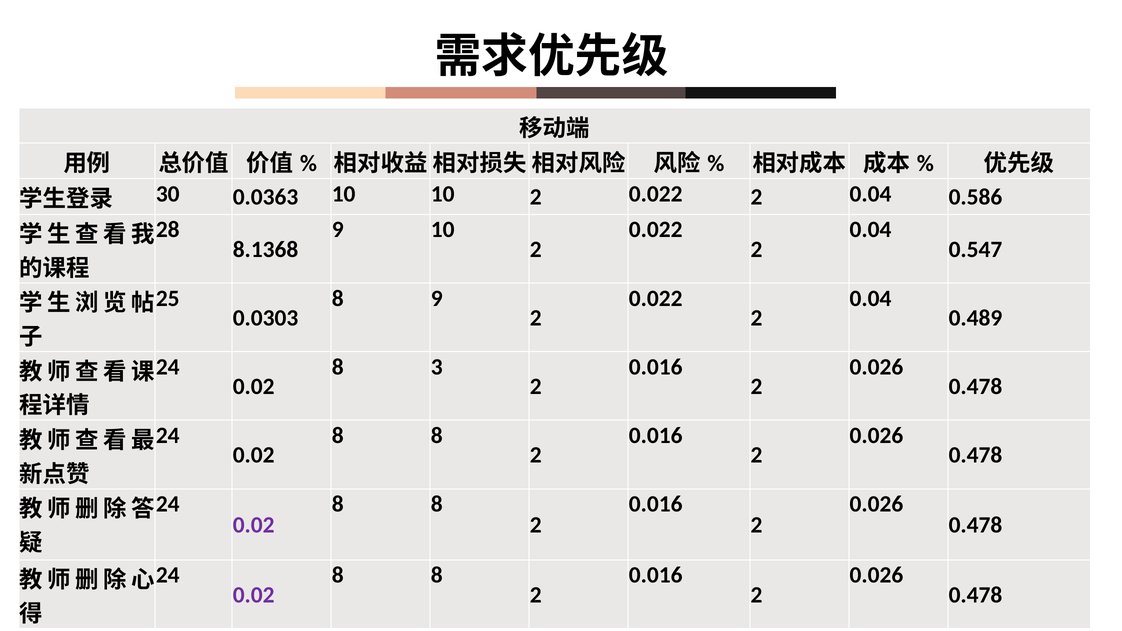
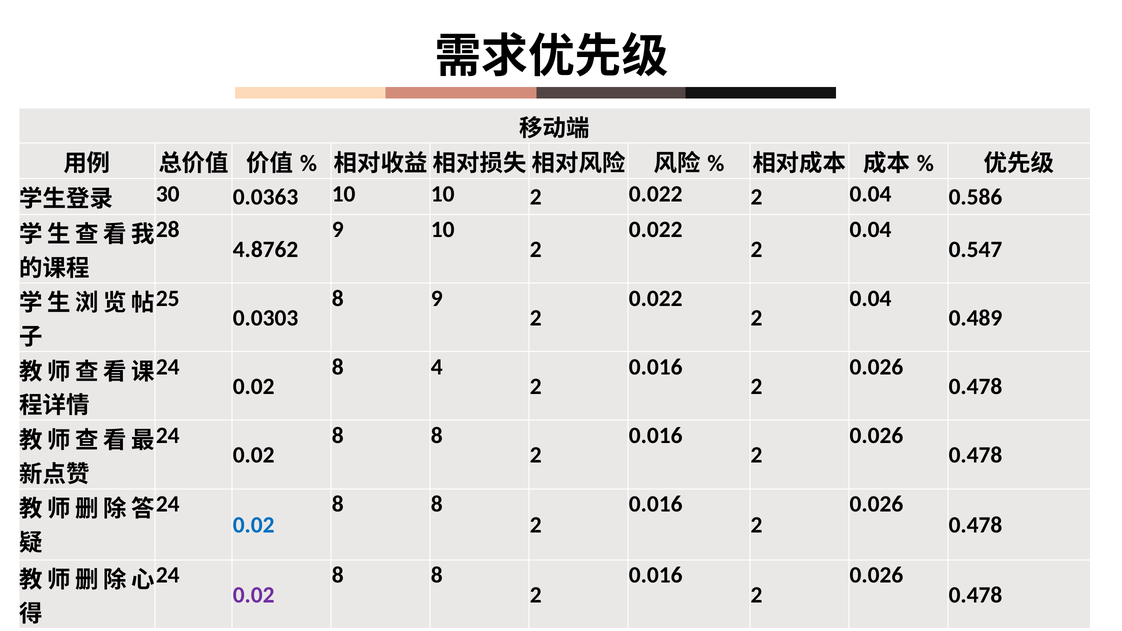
8.1368: 8.1368 -> 4.8762
3: 3 -> 4
0.02 at (254, 525) colour: purple -> blue
